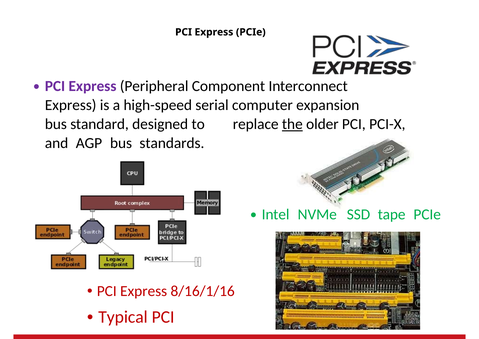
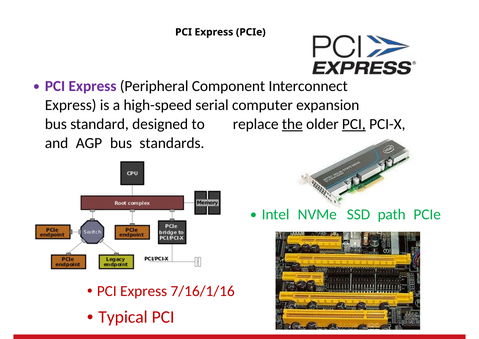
PCI at (354, 124) underline: none -> present
tape: tape -> path
8/16/1/16: 8/16/1/16 -> 7/16/1/16
